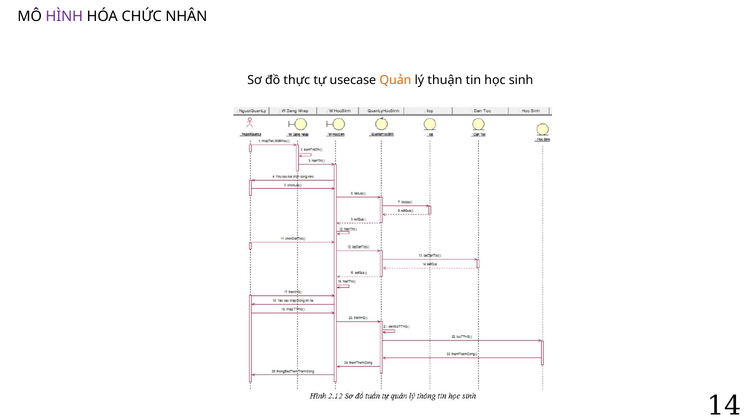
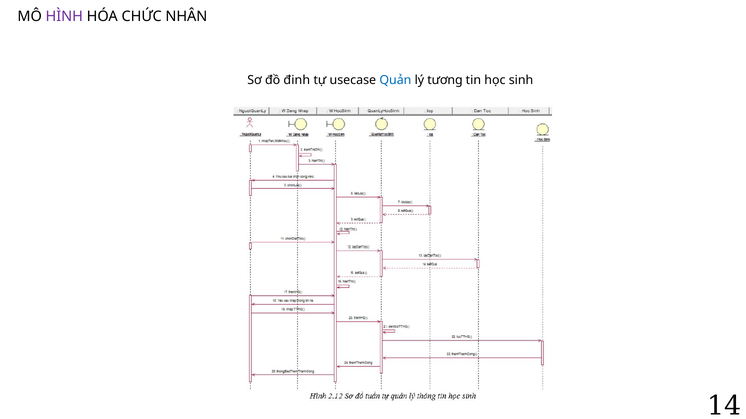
thực: thực -> định
Quản colour: orange -> blue
thuận: thuận -> tương
